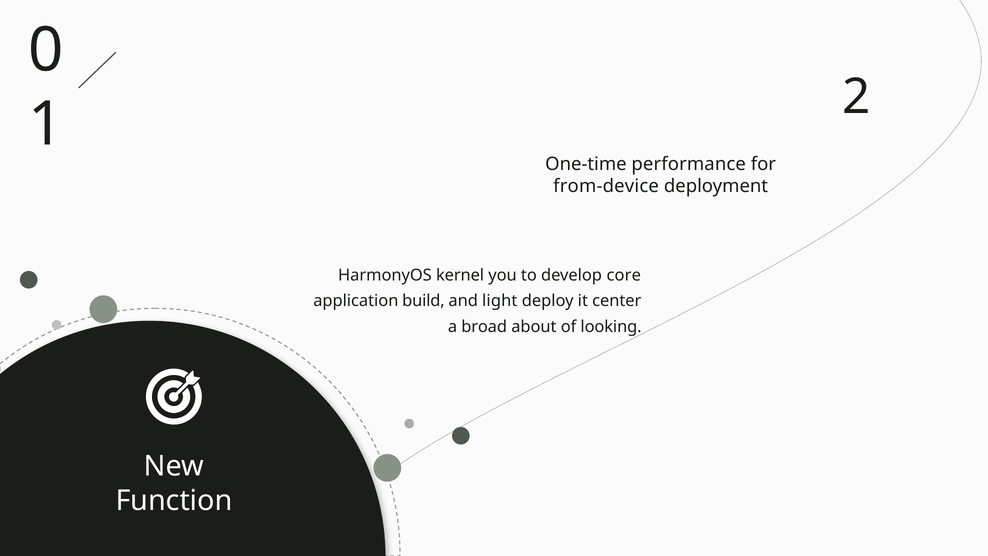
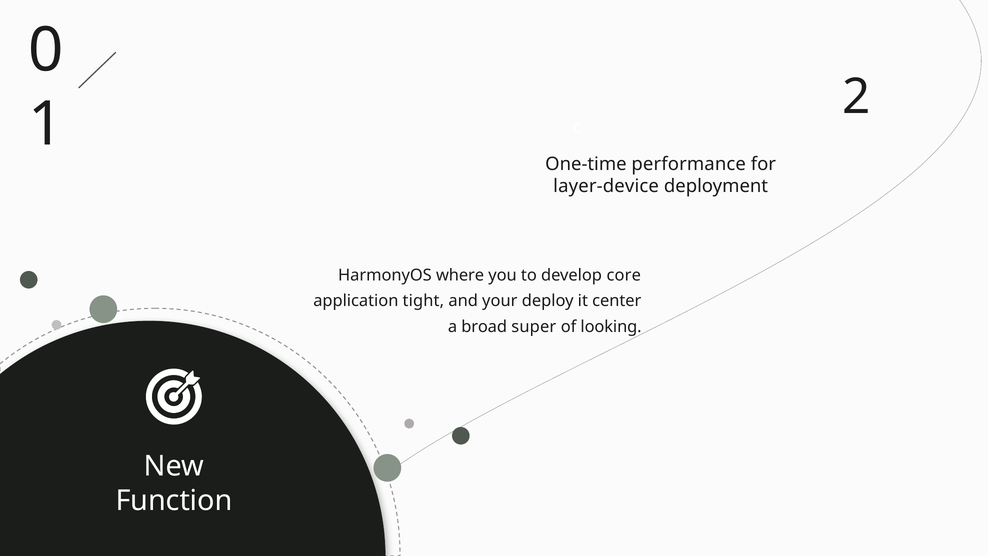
from-device: from-device -> layer-device
kernel: kernel -> where
build: build -> tight
light: light -> your
about: about -> super
